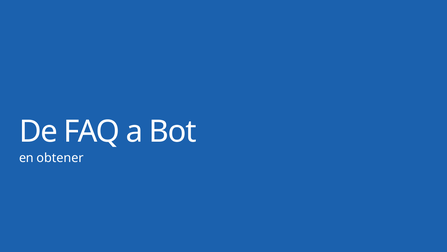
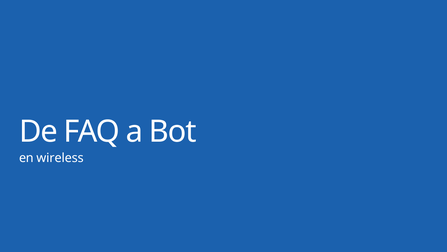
obtener: obtener -> wireless
